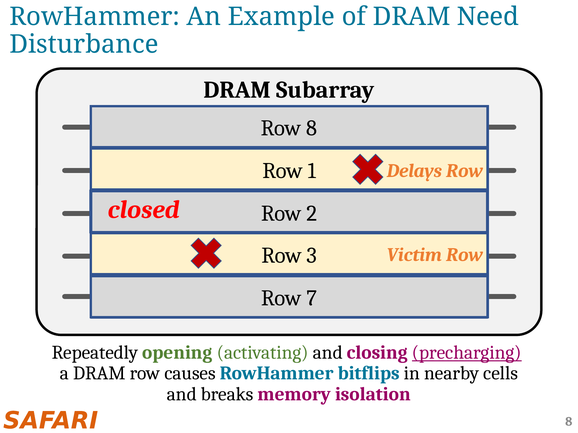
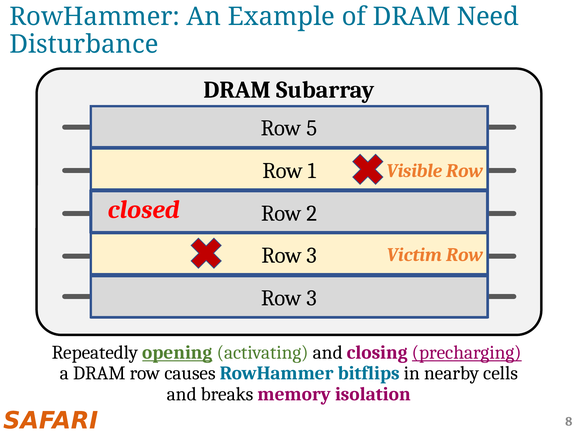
Row 8: 8 -> 5
Delays: Delays -> Visible
7 at (312, 298): 7 -> 3
opening underline: none -> present
